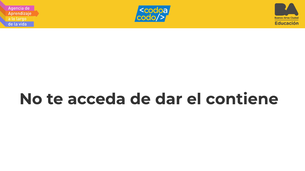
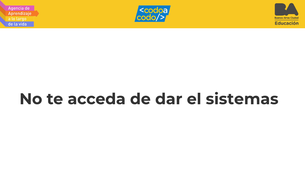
contiene: contiene -> sistemas
